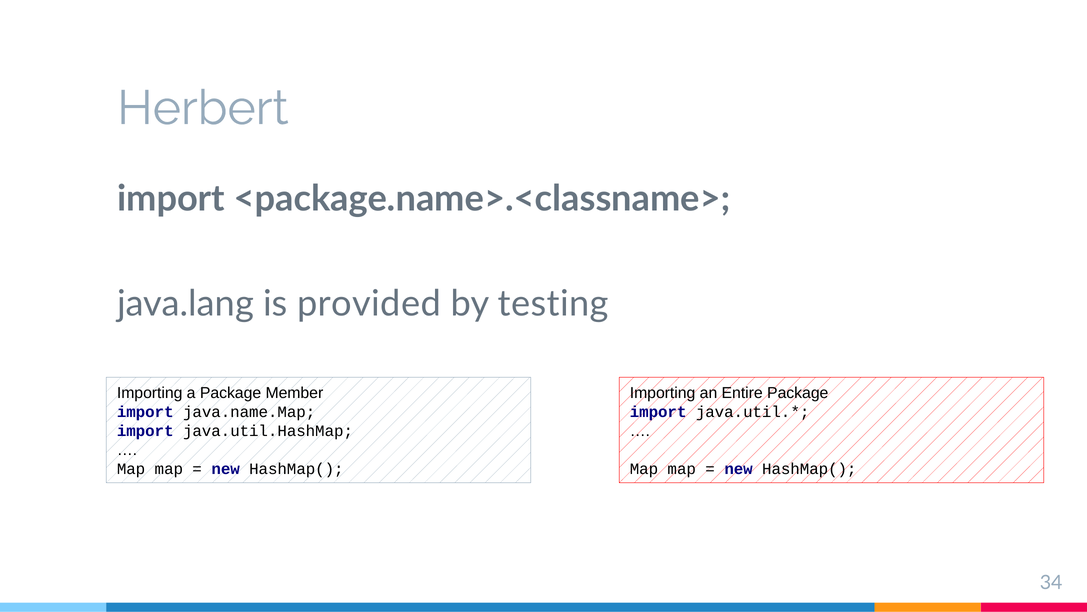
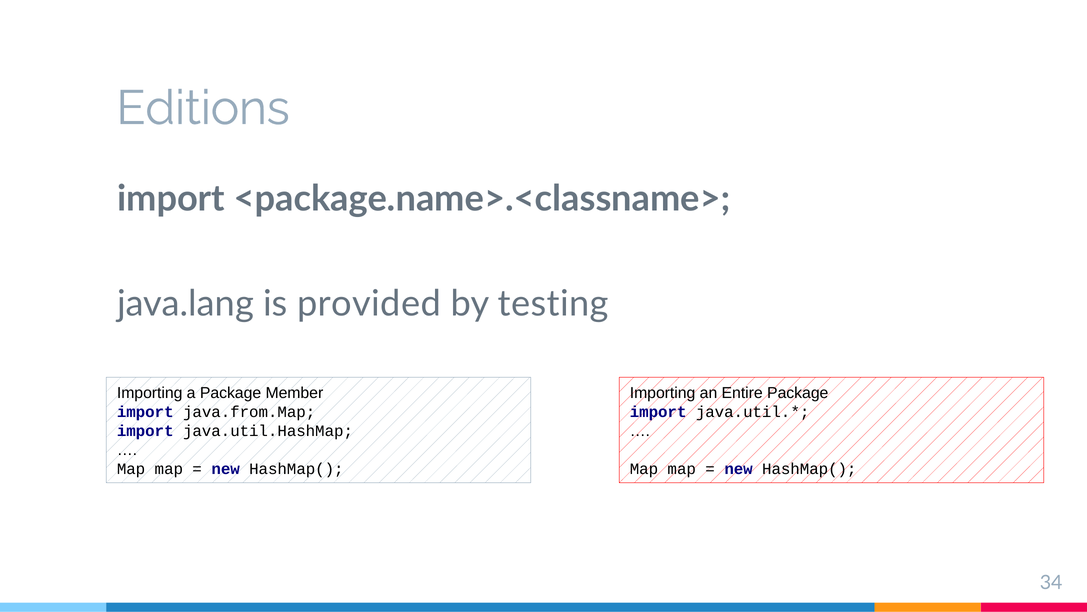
Herbert: Herbert -> Editions
java.name.Map: java.name.Map -> java.from.Map
